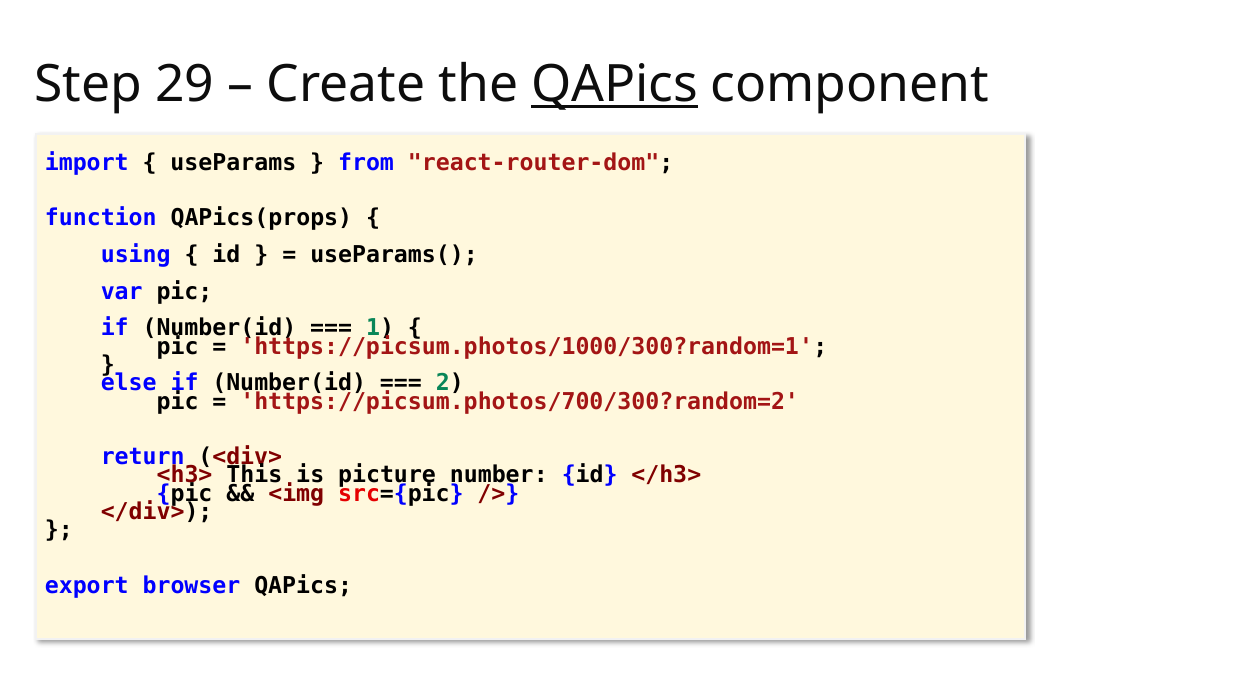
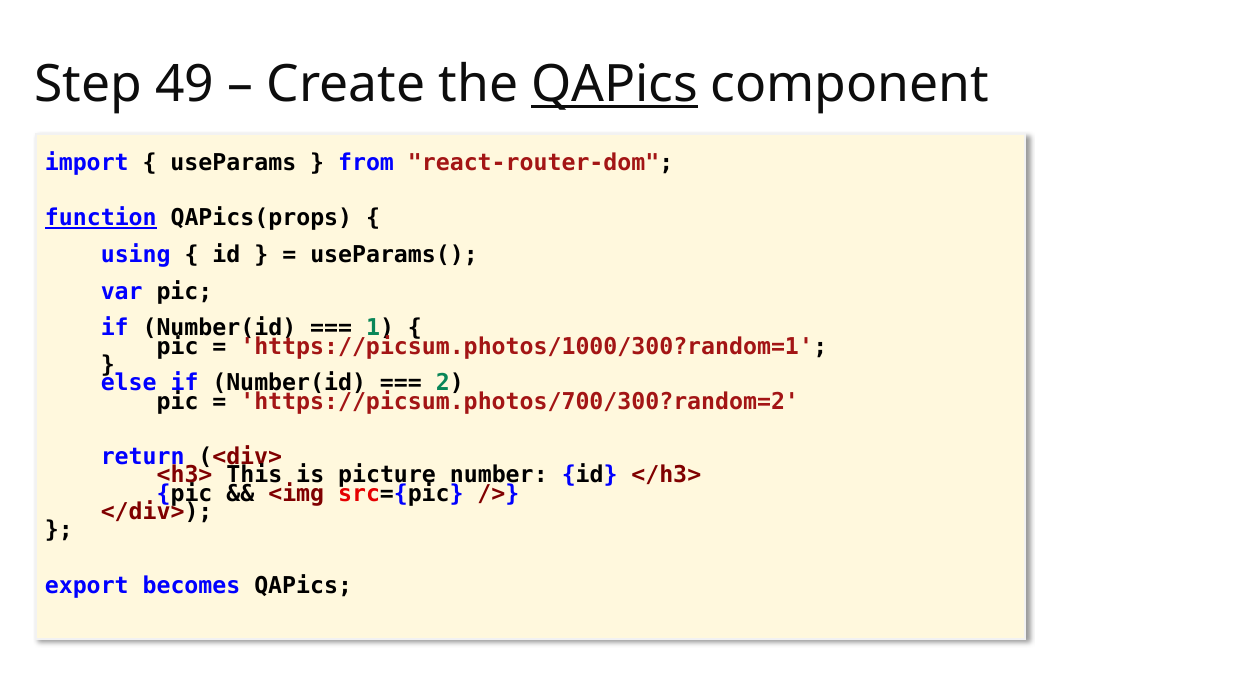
29: 29 -> 49
function underline: none -> present
browser: browser -> becomes
